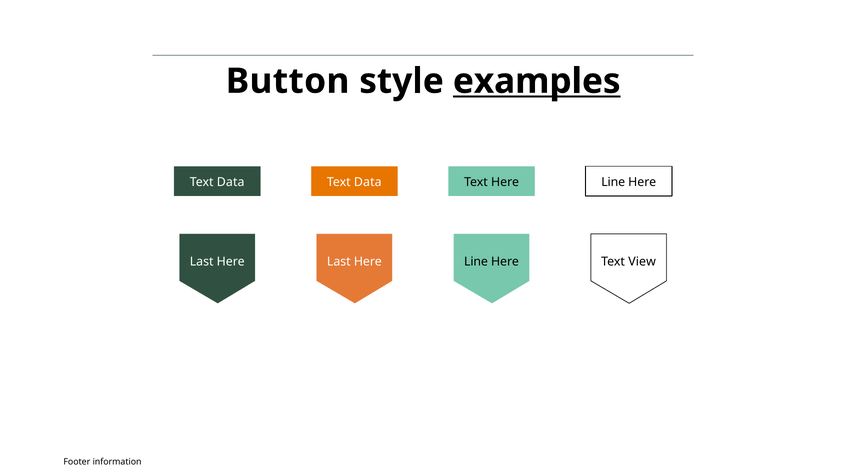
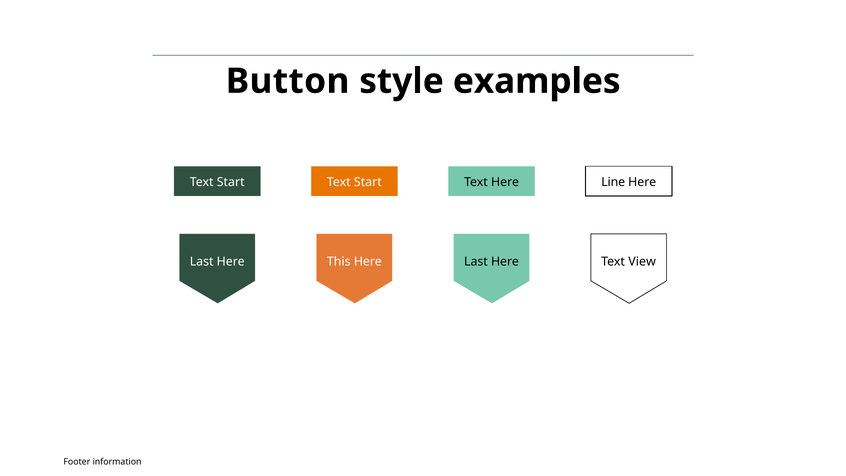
examples underline: present -> none
Data at (231, 182): Data -> Start
Data at (368, 182): Data -> Start
Last at (339, 261): Last -> This
Line at (476, 261): Line -> Last
